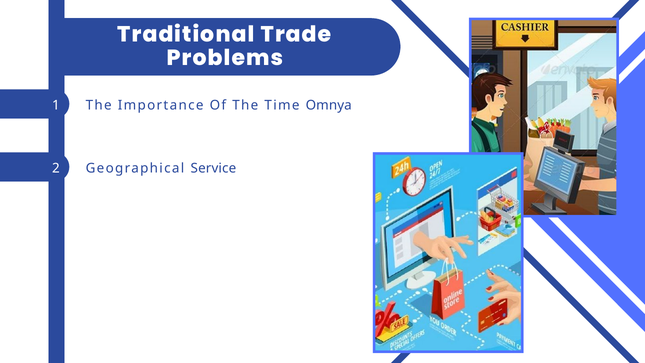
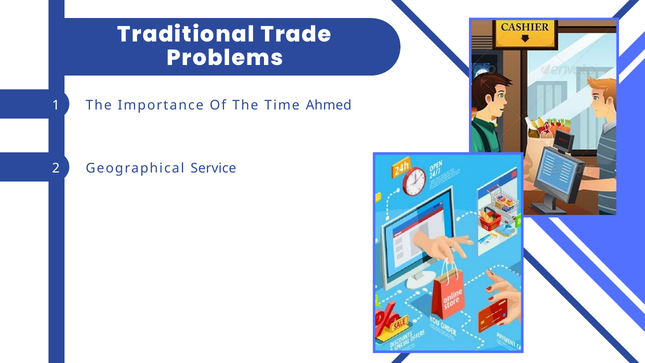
Omnya: Omnya -> Ahmed
